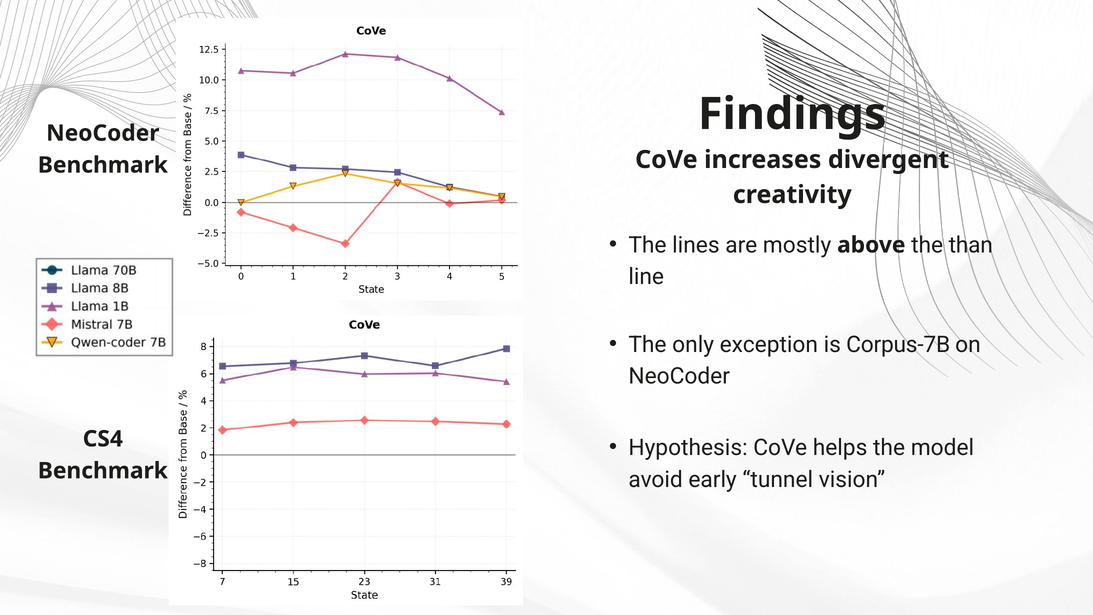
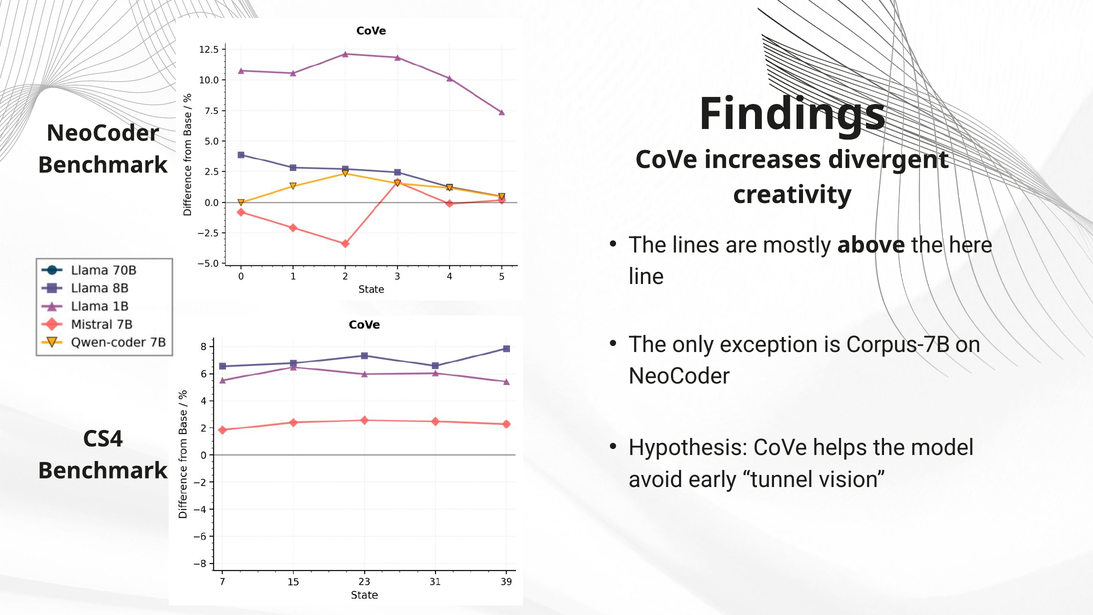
than: than -> here
